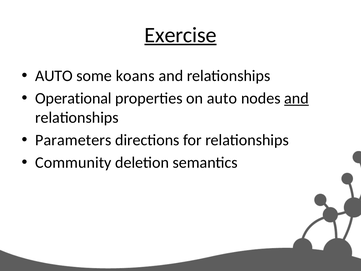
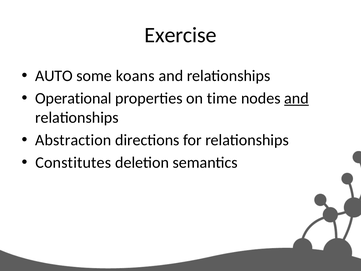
Exercise underline: present -> none
on auto: auto -> time
Parameters: Parameters -> Abstraction
Community: Community -> Constitutes
